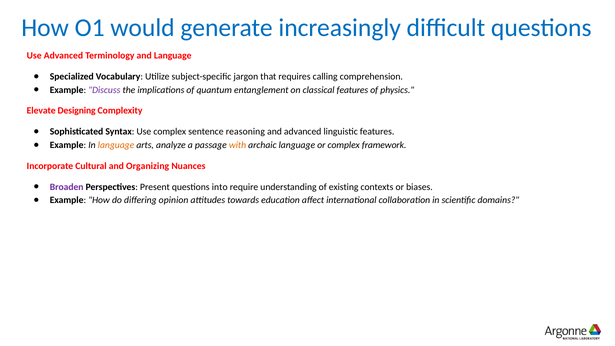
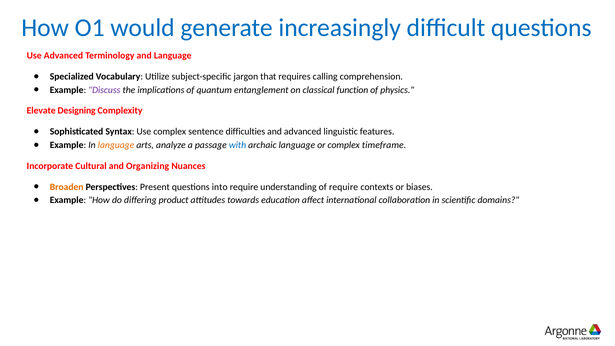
classical features: features -> function
reasoning: reasoning -> difficulties
with colour: orange -> blue
framework: framework -> timeframe
Broaden colour: purple -> orange
of existing: existing -> require
opinion: opinion -> product
